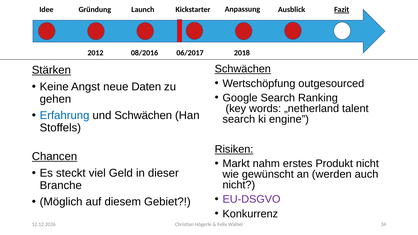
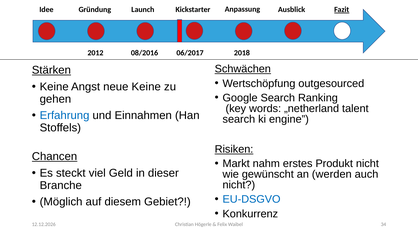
neue Daten: Daten -> Keine
und Schwächen: Schwächen -> Einnahmen
EU-DSGVO colour: purple -> blue
